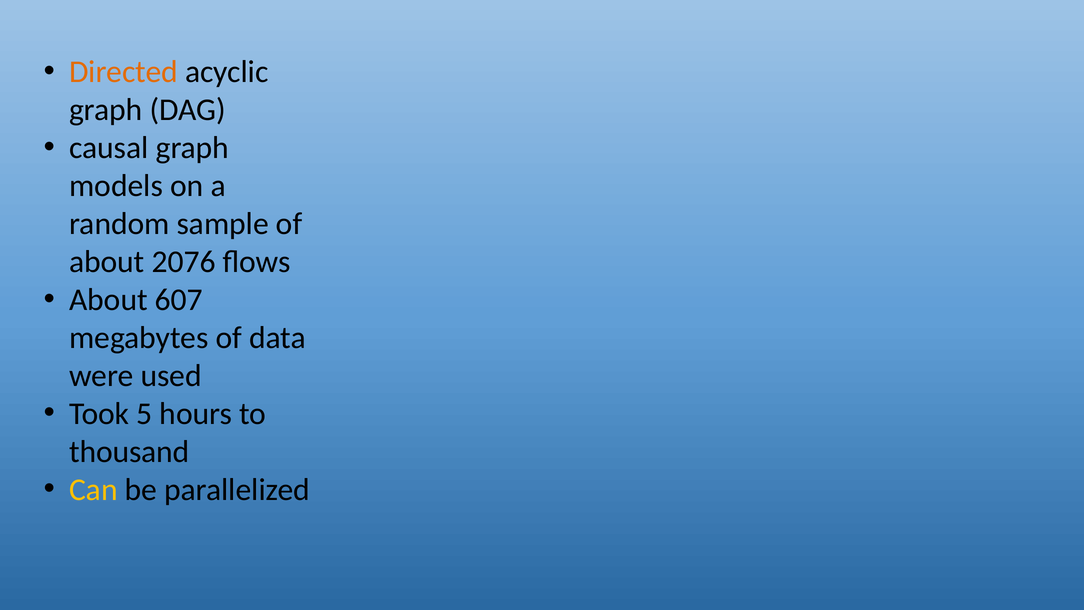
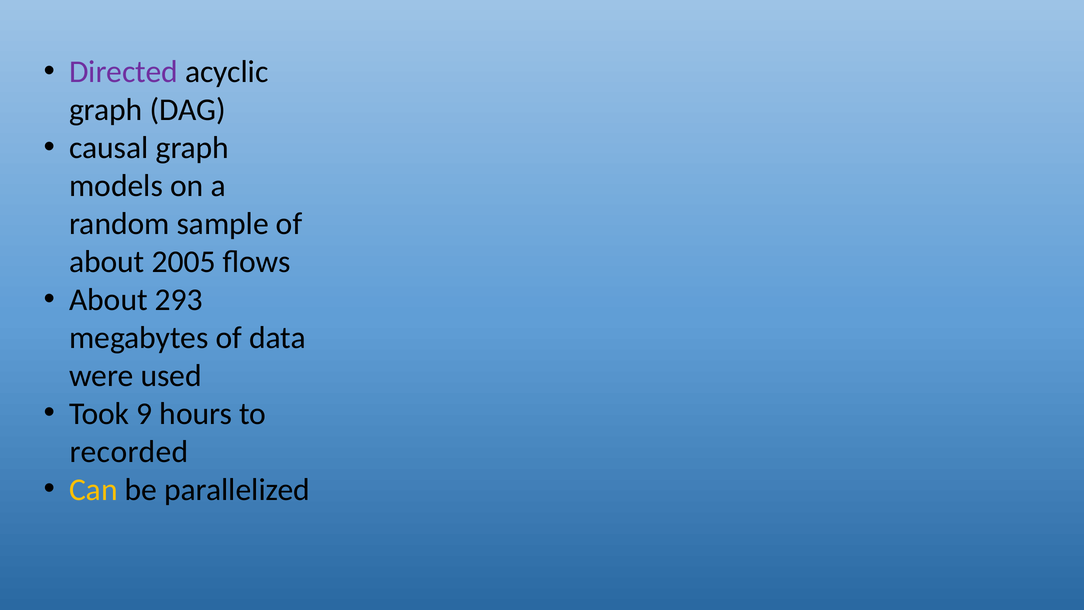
Directed colour: orange -> purple
2076: 2076 -> 2005
607: 607 -> 293
5: 5 -> 9
thousand: thousand -> recorded
